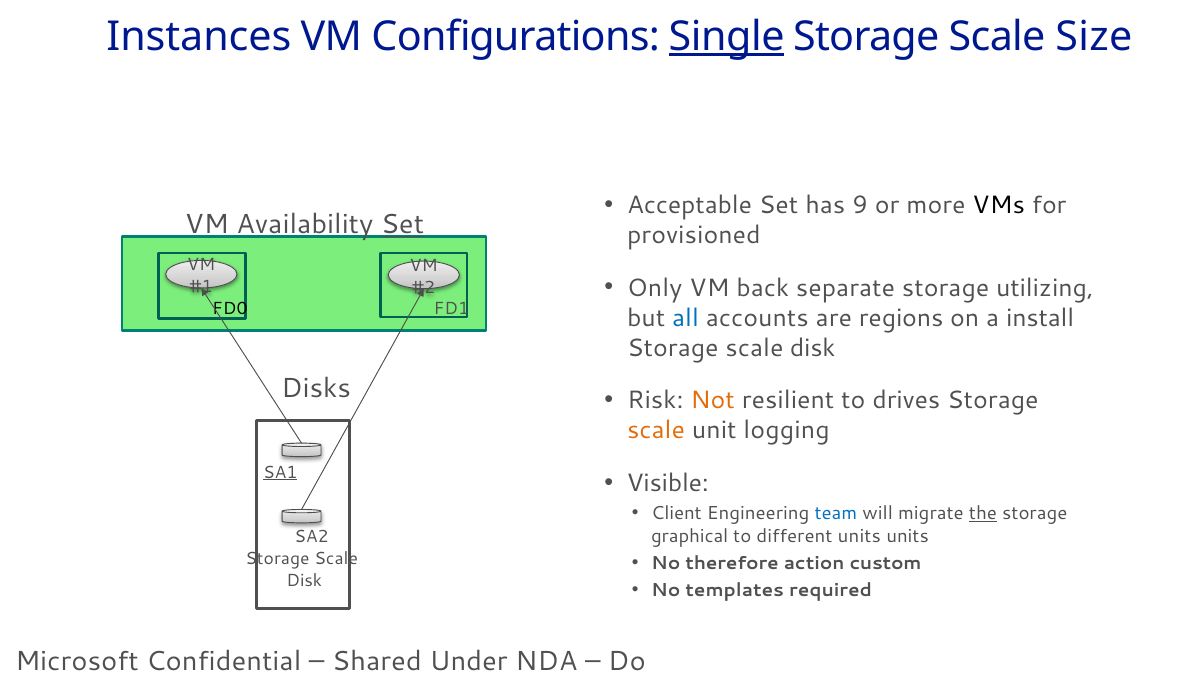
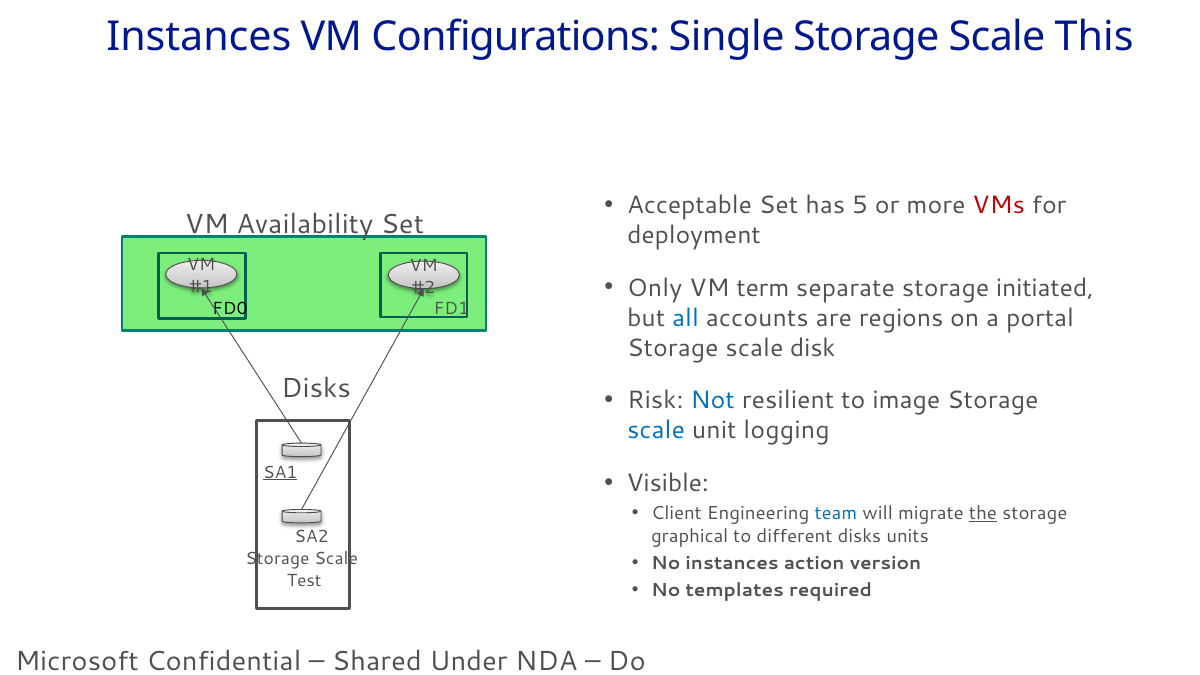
Single underline: present -> none
Size: Size -> This
9: 9 -> 5
VMs colour: black -> red
Set at (402, 225) underline: present -> none
provisioned: provisioned -> deployment
back: back -> term
utilizing: utilizing -> initiated
install: install -> portal
Not at (713, 401) colour: orange -> blue
drives: drives -> image
scale at (656, 431) colour: orange -> blue
different units: units -> disks
No therefore: therefore -> instances
custom: custom -> version
Disk at (304, 581): Disk -> Test
